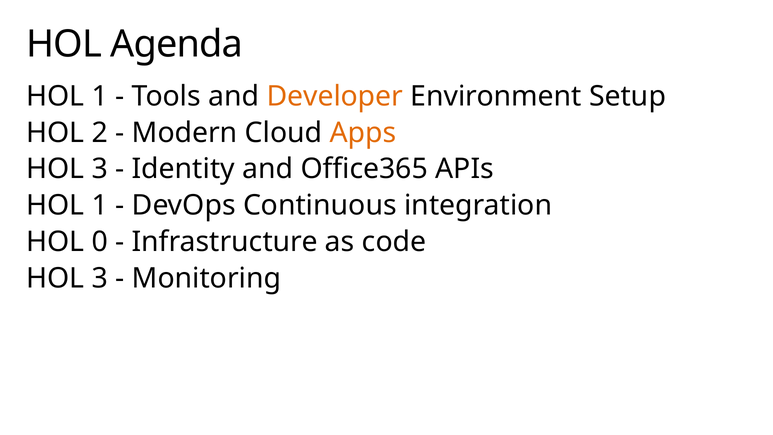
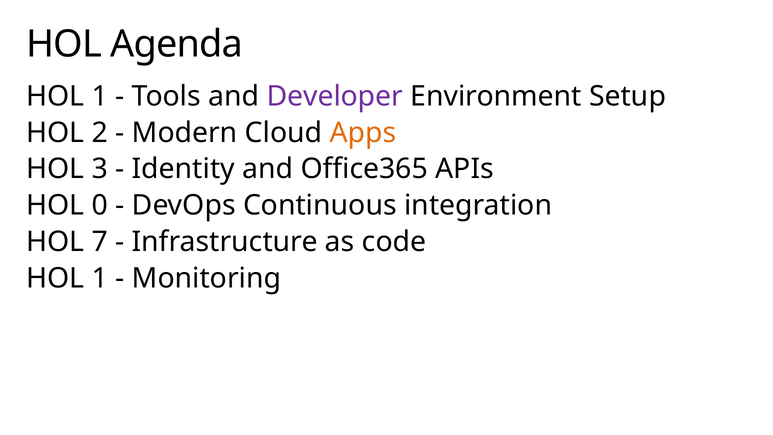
Developer colour: orange -> purple
1 at (100, 205): 1 -> 0
0: 0 -> 7
3 at (100, 278): 3 -> 1
